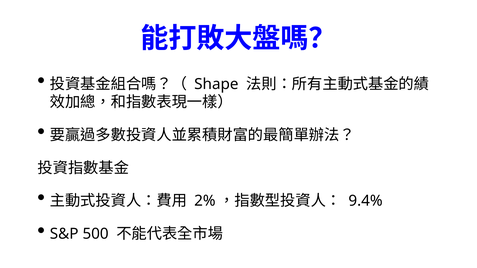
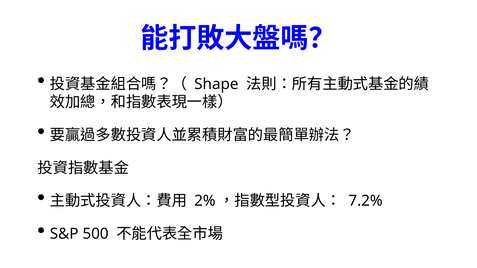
9.4%: 9.4% -> 7.2%
